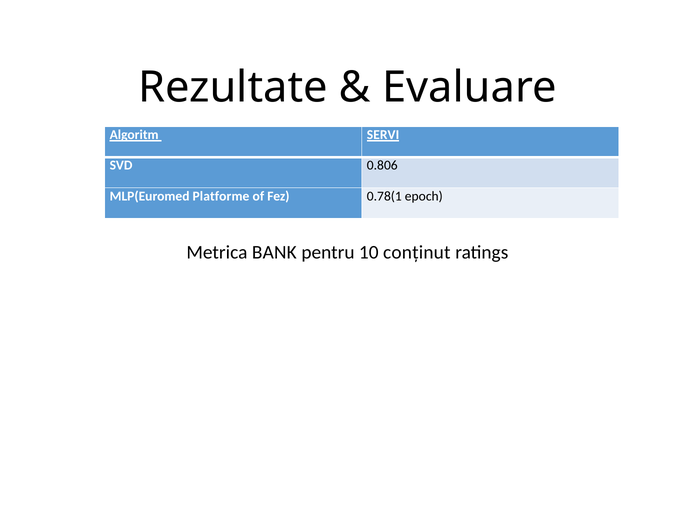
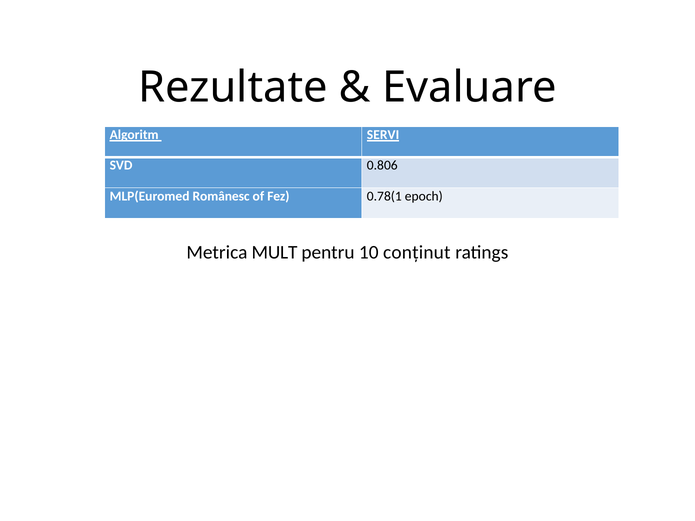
Platforme: Platforme -> Românesc
BANK: BANK -> MULT
